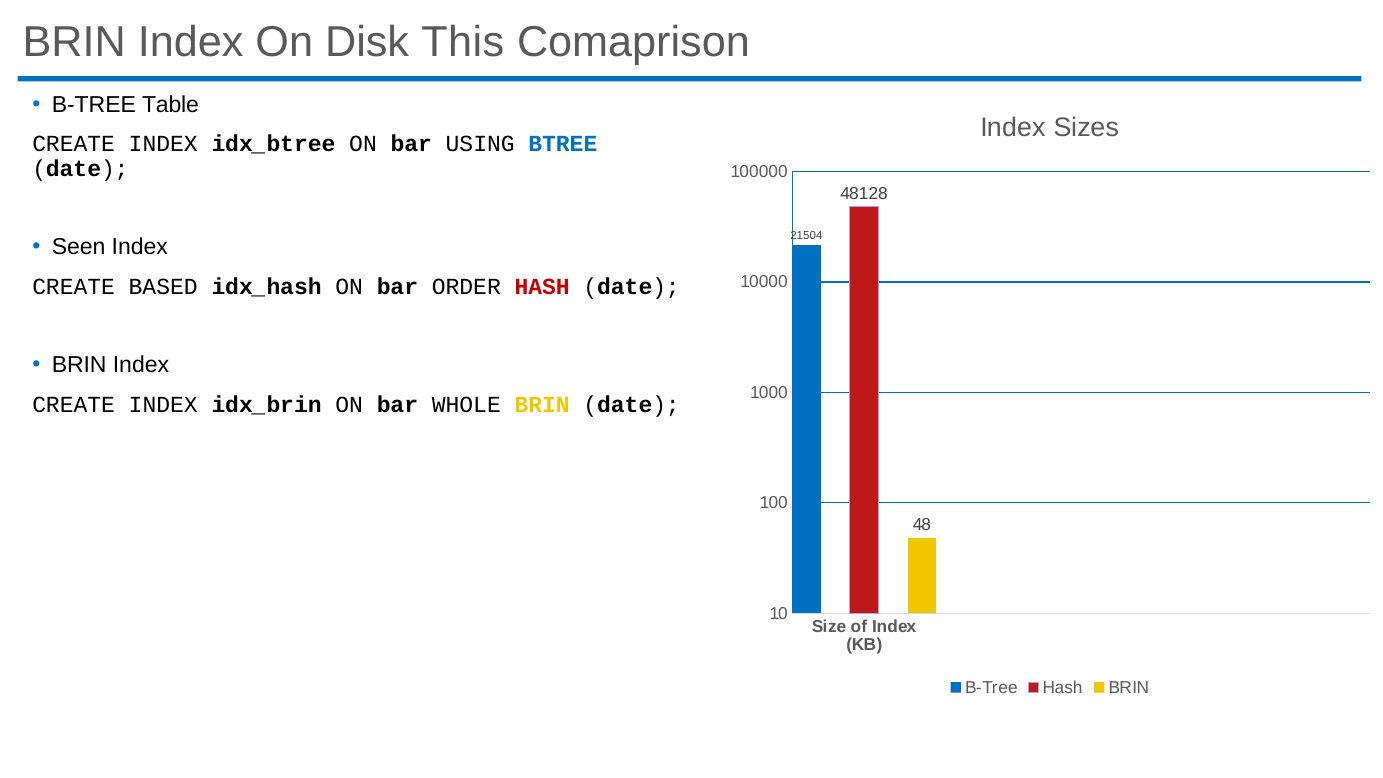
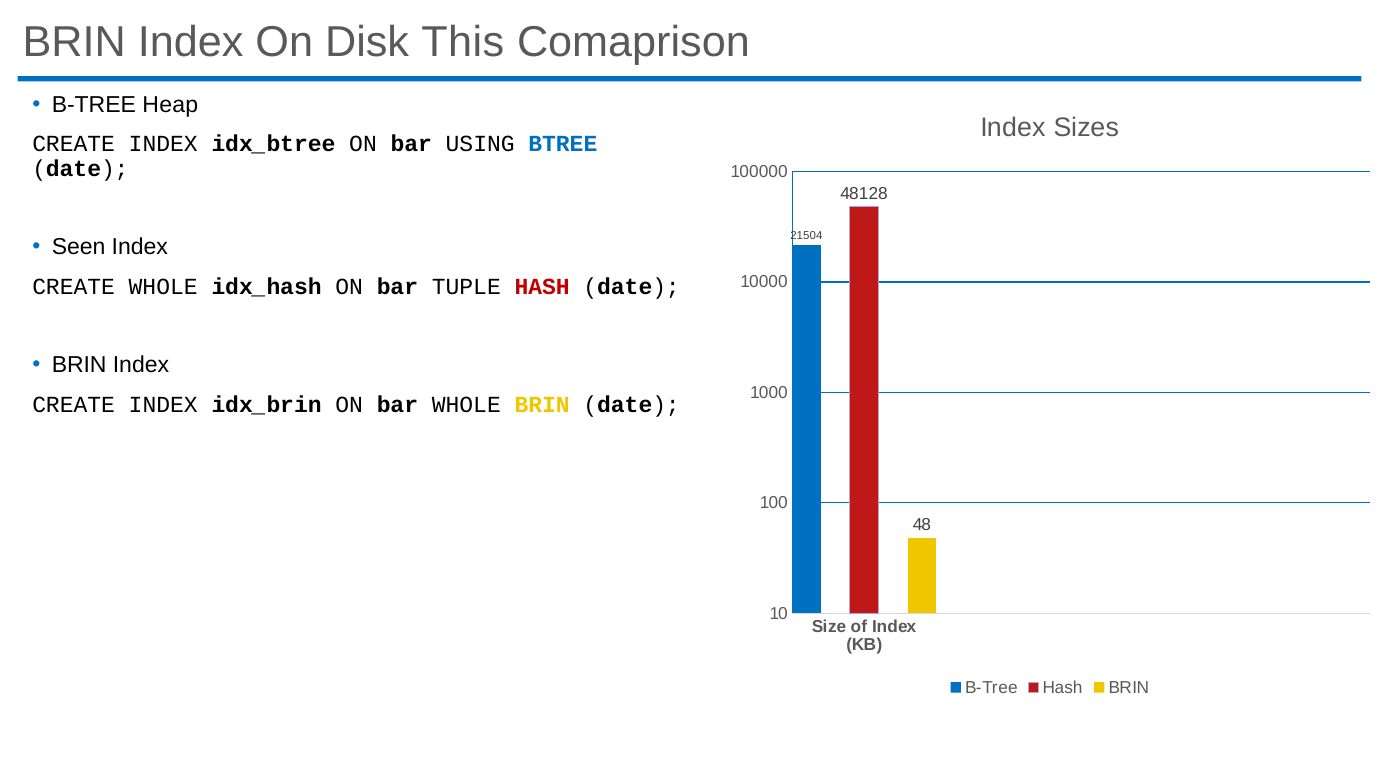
Table: Table -> Heap
CREATE BASED: BASED -> WHOLE
ORDER: ORDER -> TUPLE
